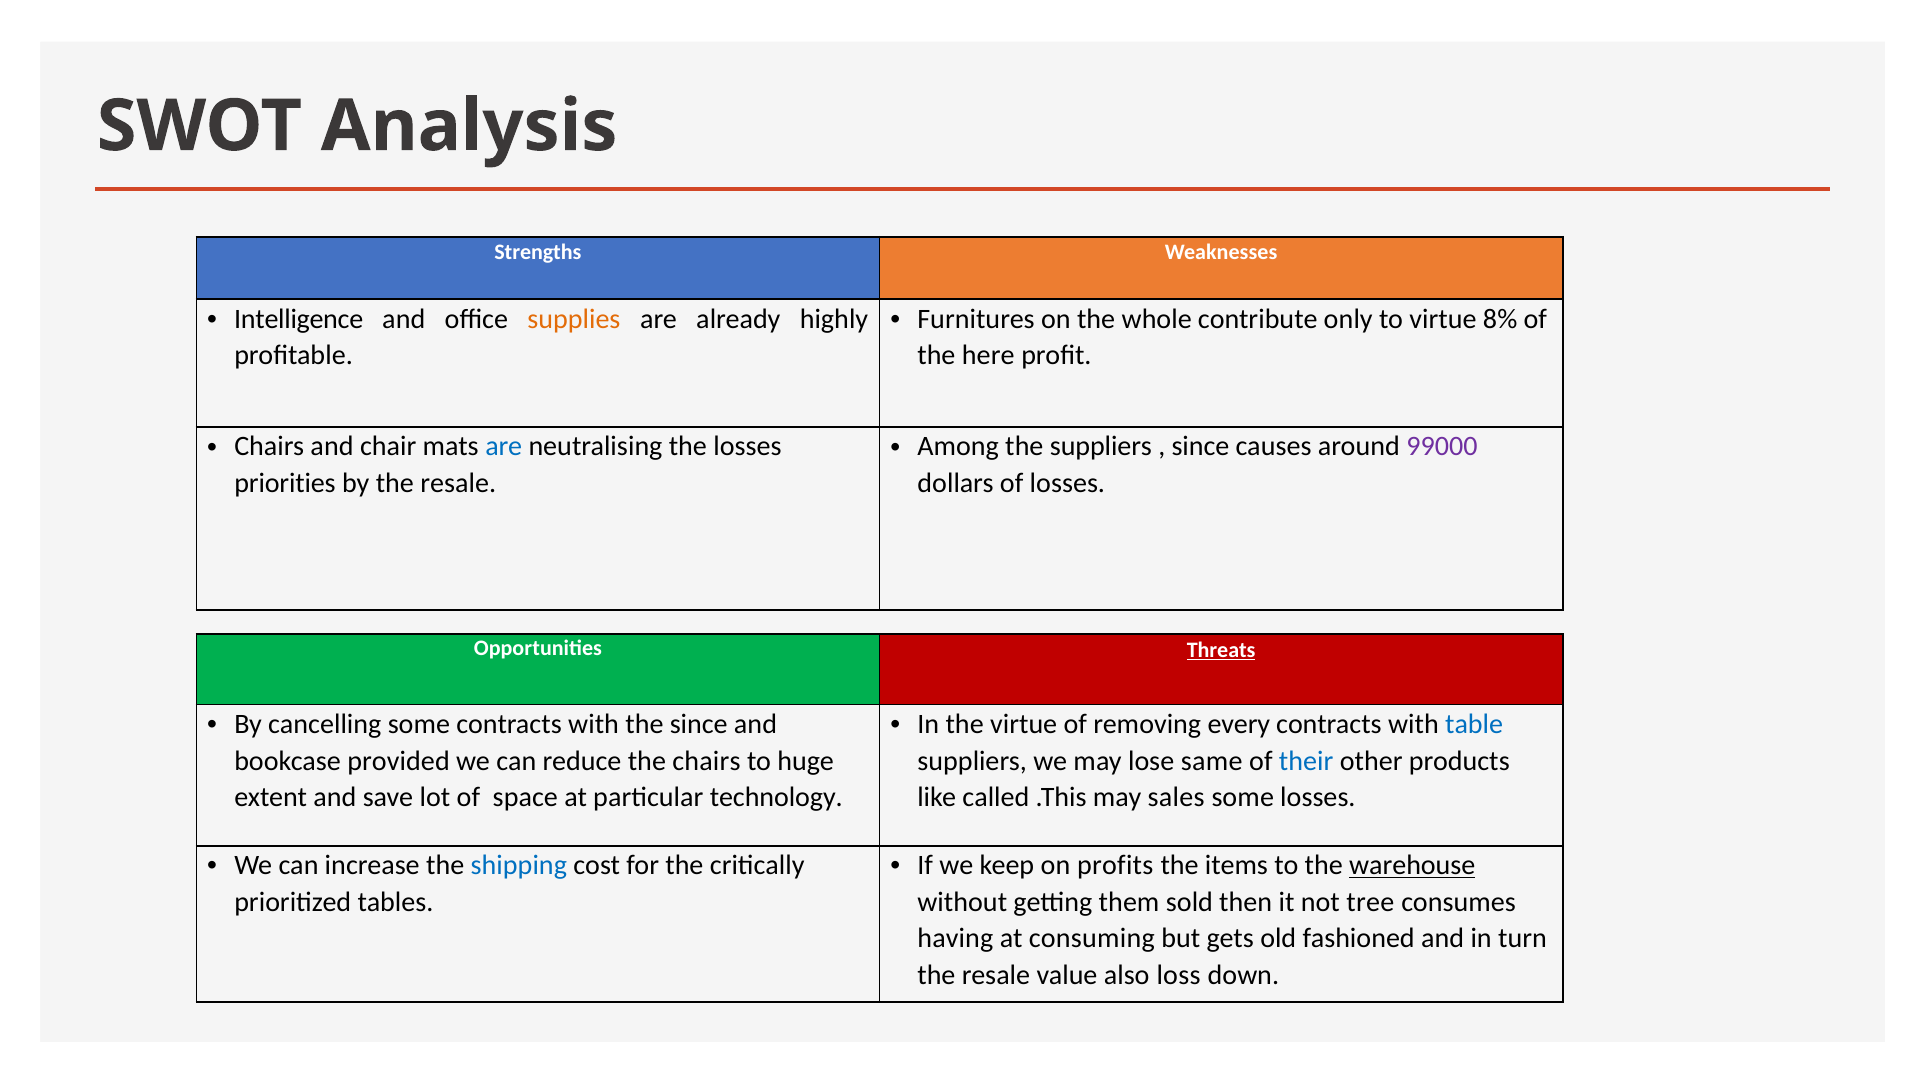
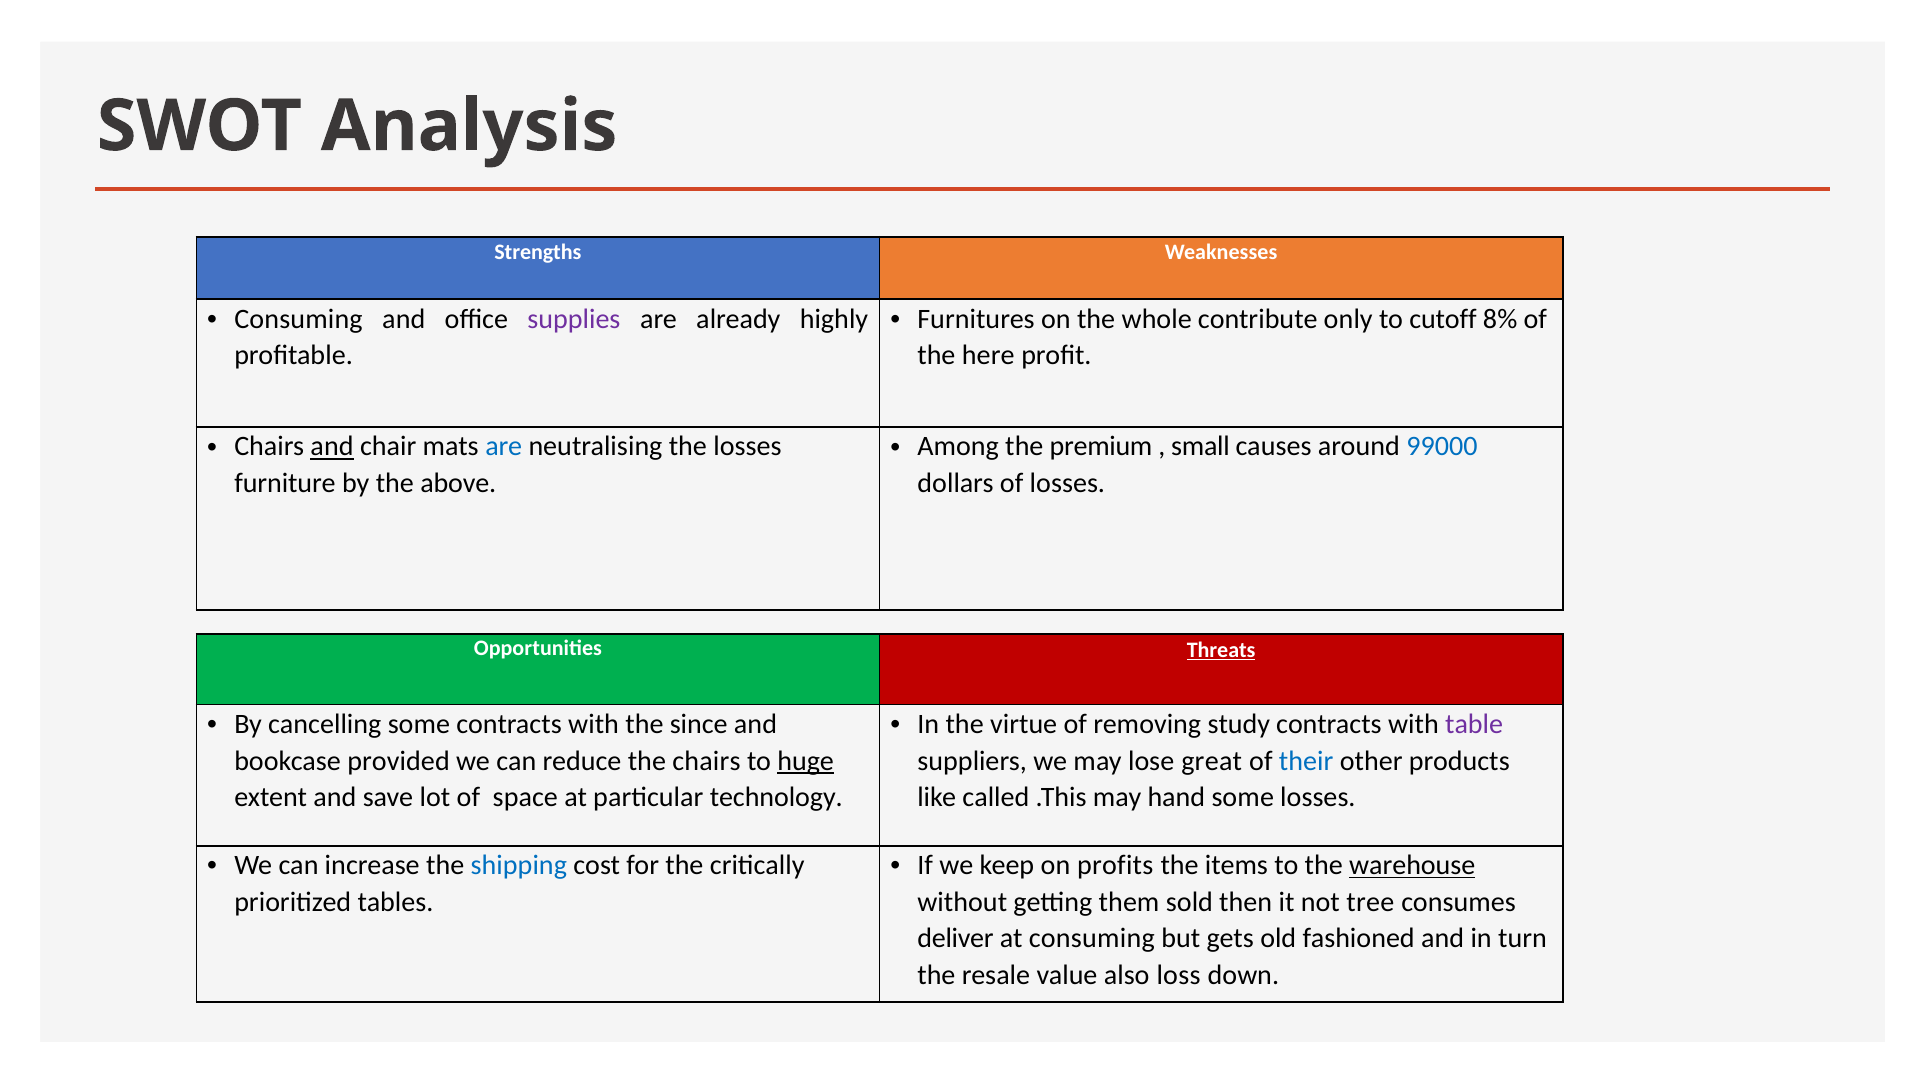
Intelligence at (299, 319): Intelligence -> Consuming
supplies colour: orange -> purple
to virtue: virtue -> cutoff
and at (332, 447) underline: none -> present
the suppliers: suppliers -> premium
since at (1200, 447): since -> small
99000 colour: purple -> blue
priorities: priorities -> furniture
by the resale: resale -> above
every: every -> study
table colour: blue -> purple
huge underline: none -> present
same: same -> great
sales: sales -> hand
having: having -> deliver
